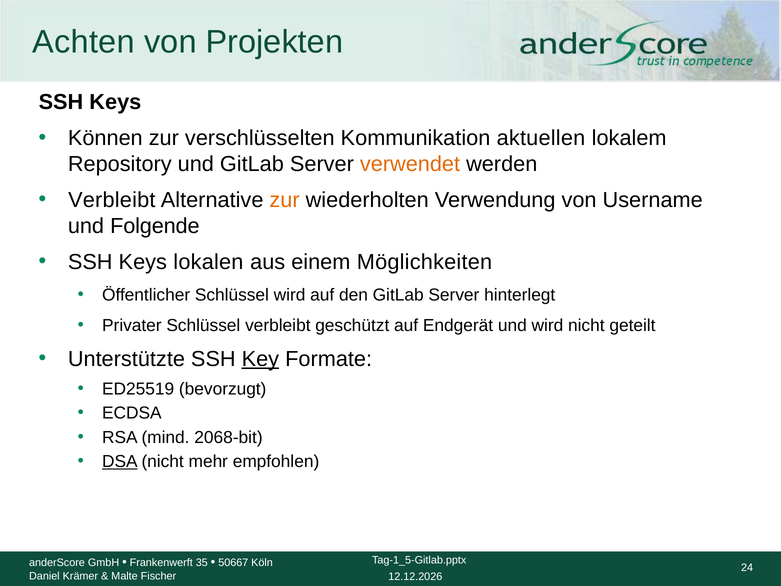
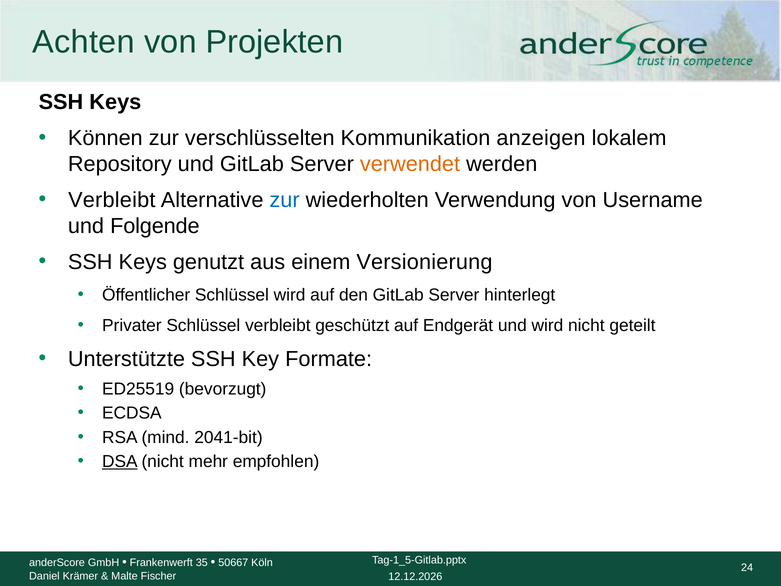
aktuellen: aktuellen -> anzeigen
zur at (285, 200) colour: orange -> blue
lokalen: lokalen -> genutzt
Möglichkeiten: Möglichkeiten -> Versionierung
Key underline: present -> none
2068-bit: 2068-bit -> 2041-bit
